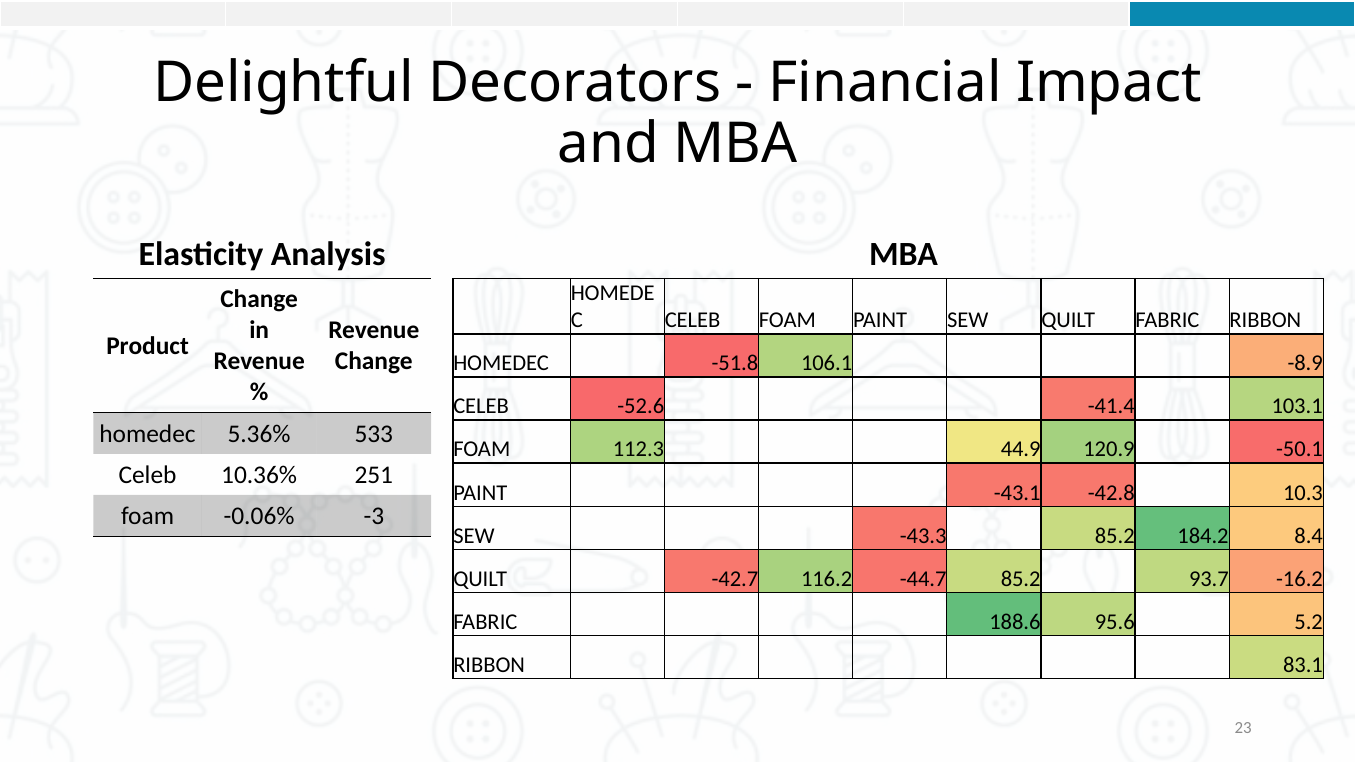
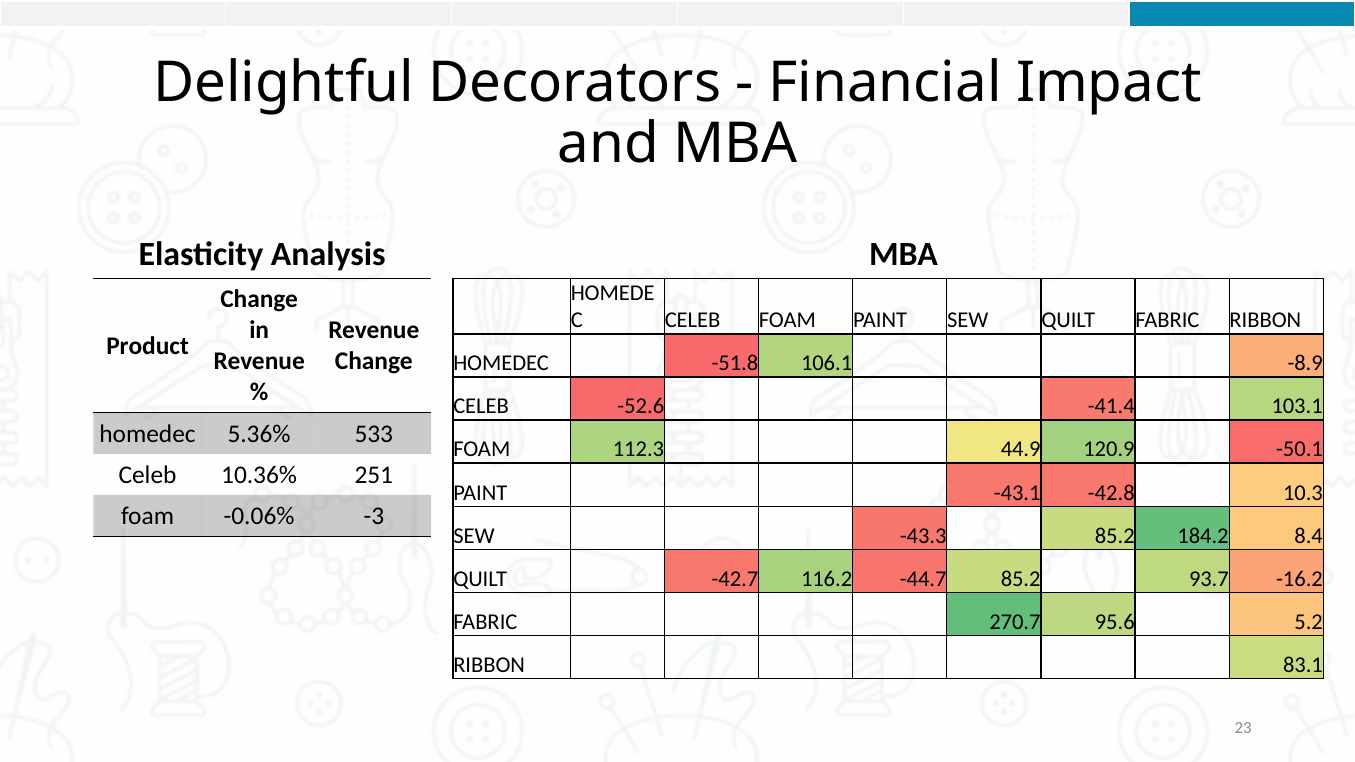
188.6: 188.6 -> 270.7
